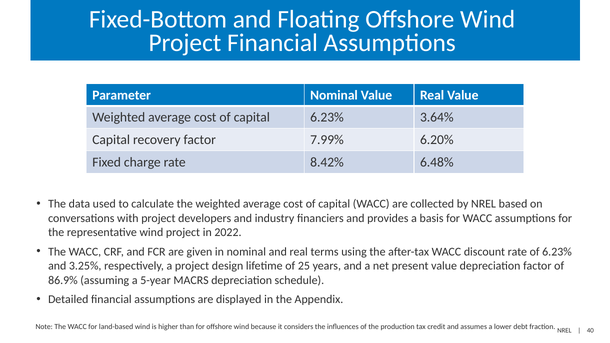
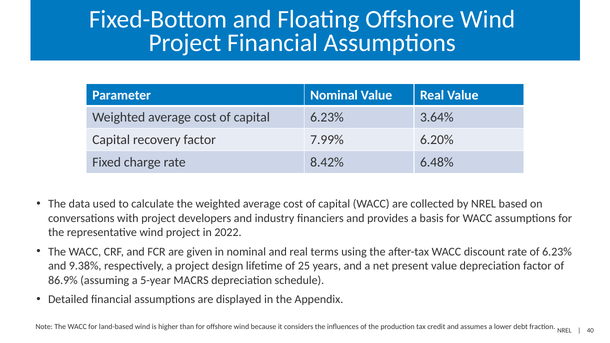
3.25%: 3.25% -> 9.38%
